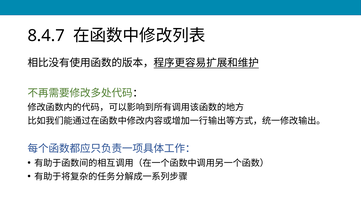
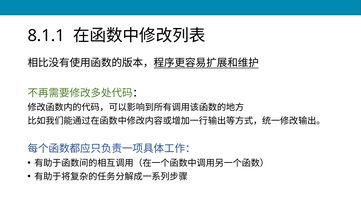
8.4.7: 8.4.7 -> 8.1.1
